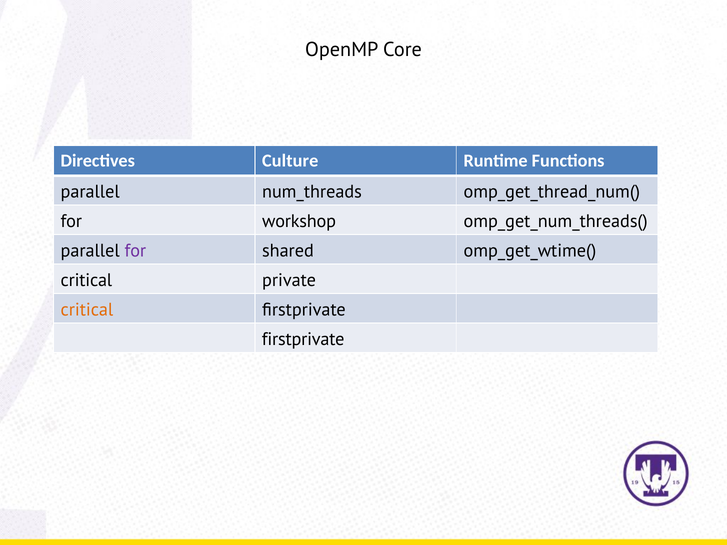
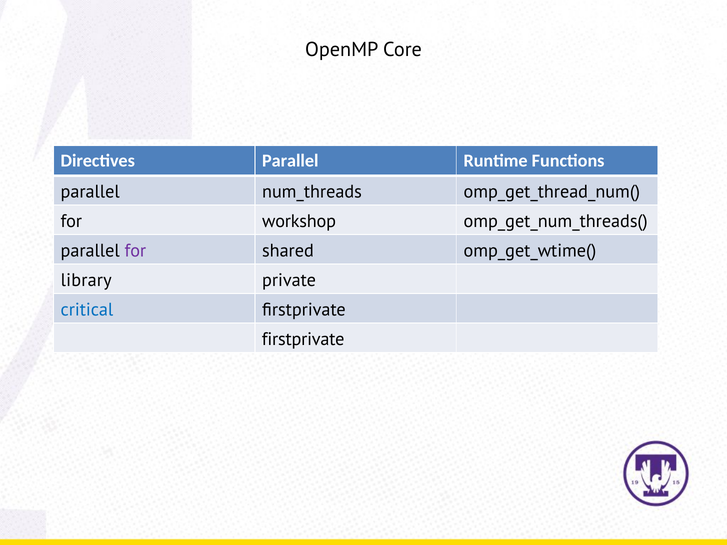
Directives Culture: Culture -> Parallel
critical at (86, 280): critical -> library
critical at (87, 310) colour: orange -> blue
